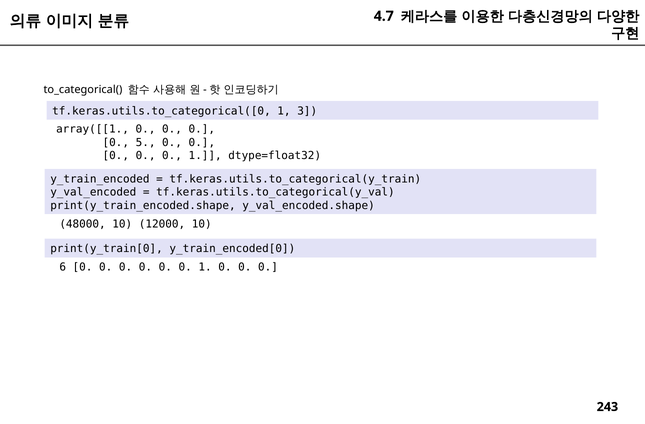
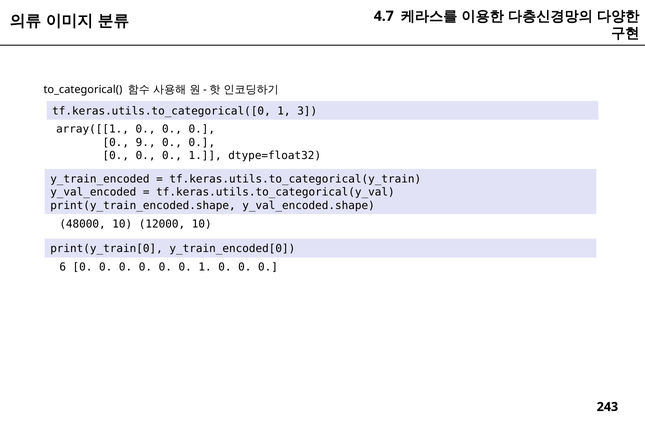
5: 5 -> 9
